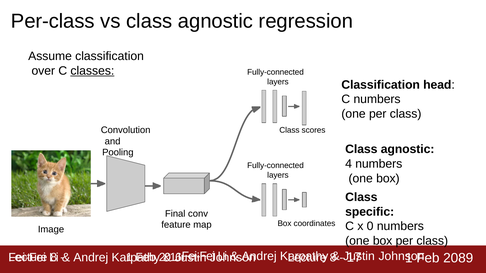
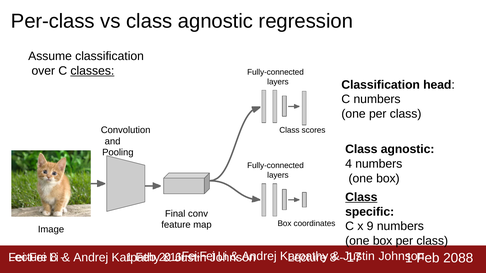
Class at (361, 197) underline: none -> present
0: 0 -> 9
2089: 2089 -> 2088
